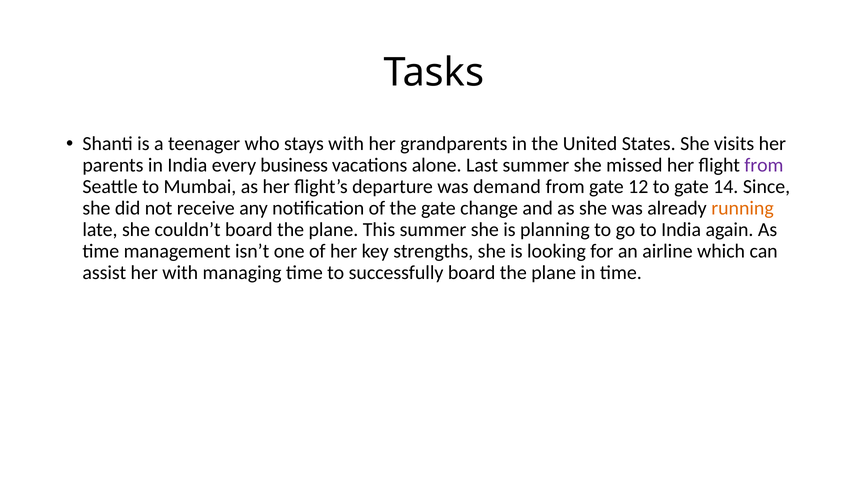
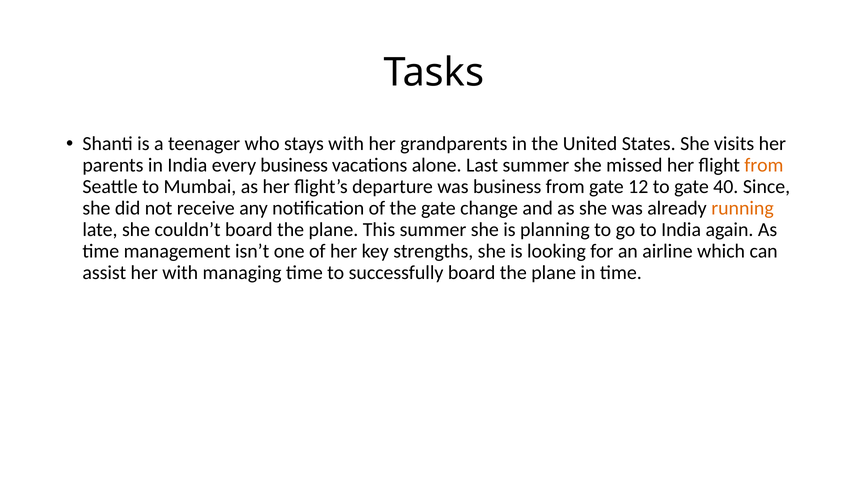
from at (764, 165) colour: purple -> orange
was demand: demand -> business
14: 14 -> 40
